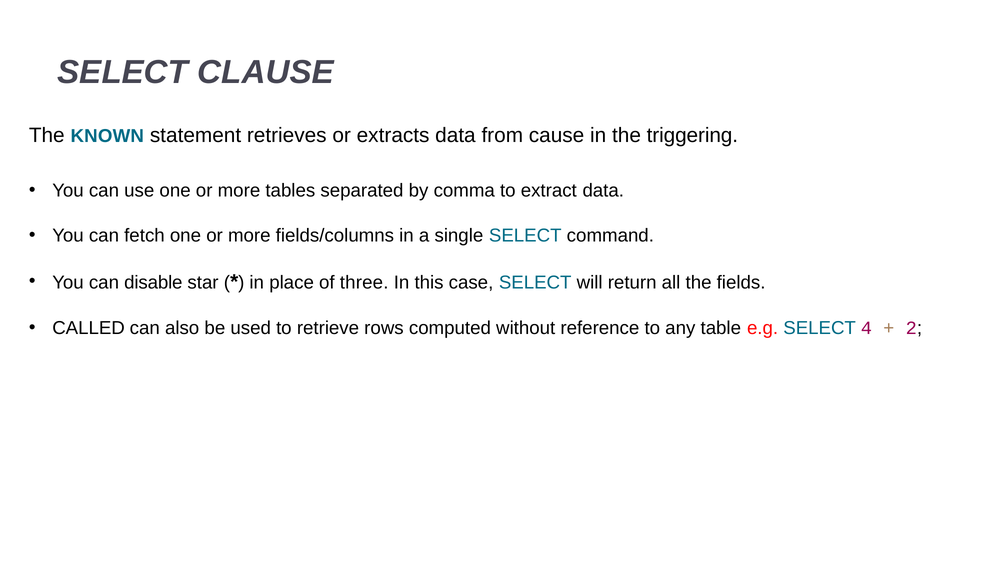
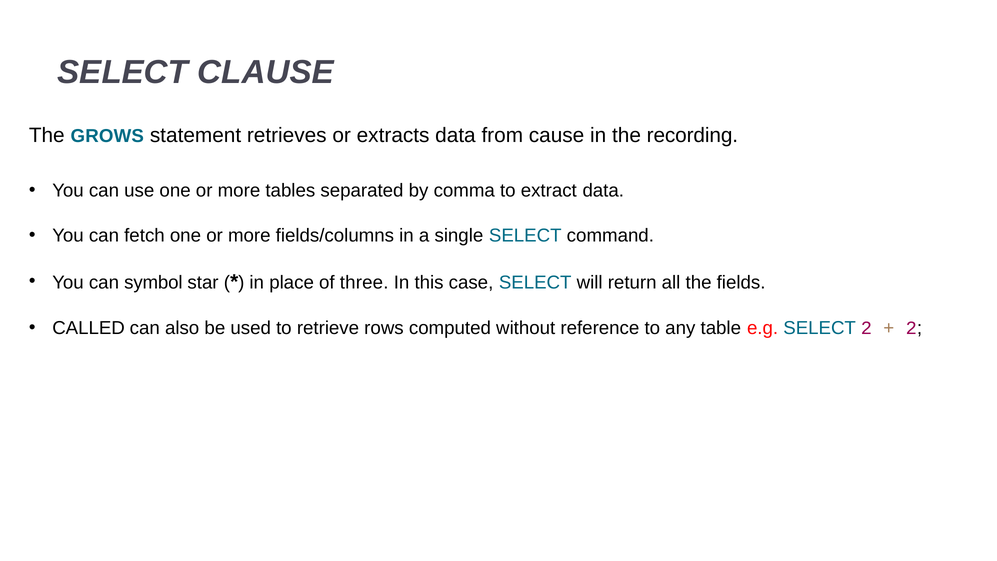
KNOWN: KNOWN -> GROWS
triggering: triggering -> recording
disable: disable -> symbol
SELECT 4: 4 -> 2
